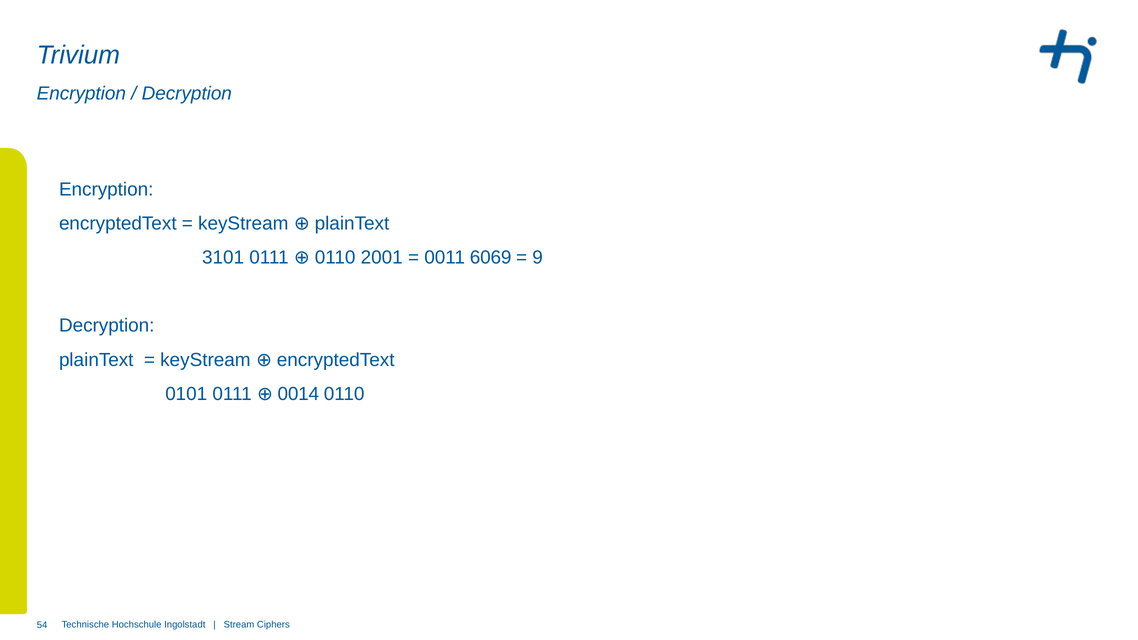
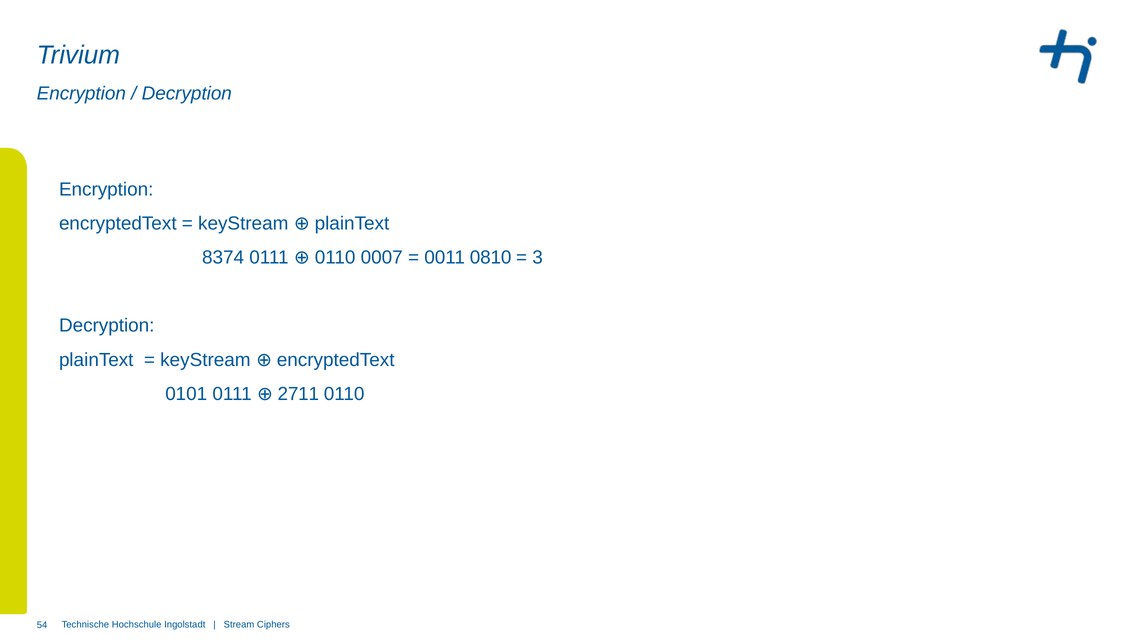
3101: 3101 -> 8374
2001: 2001 -> 0007
6069: 6069 -> 0810
9: 9 -> 3
0014: 0014 -> 2711
